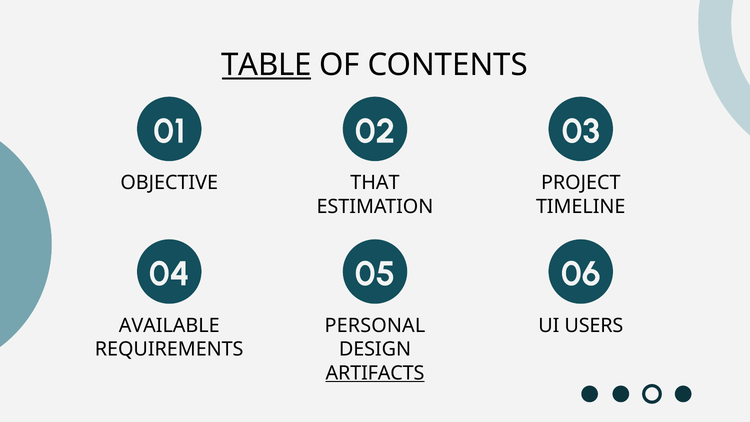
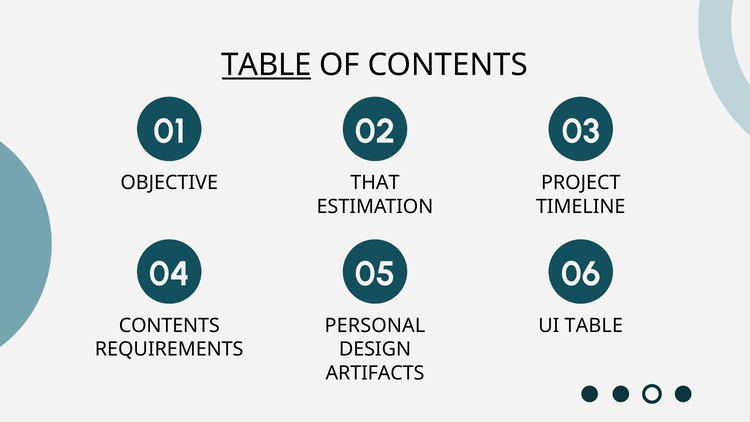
AVAILABLE at (169, 325): AVAILABLE -> CONTENTS
UI USERS: USERS -> TABLE
ARTIFACTS underline: present -> none
